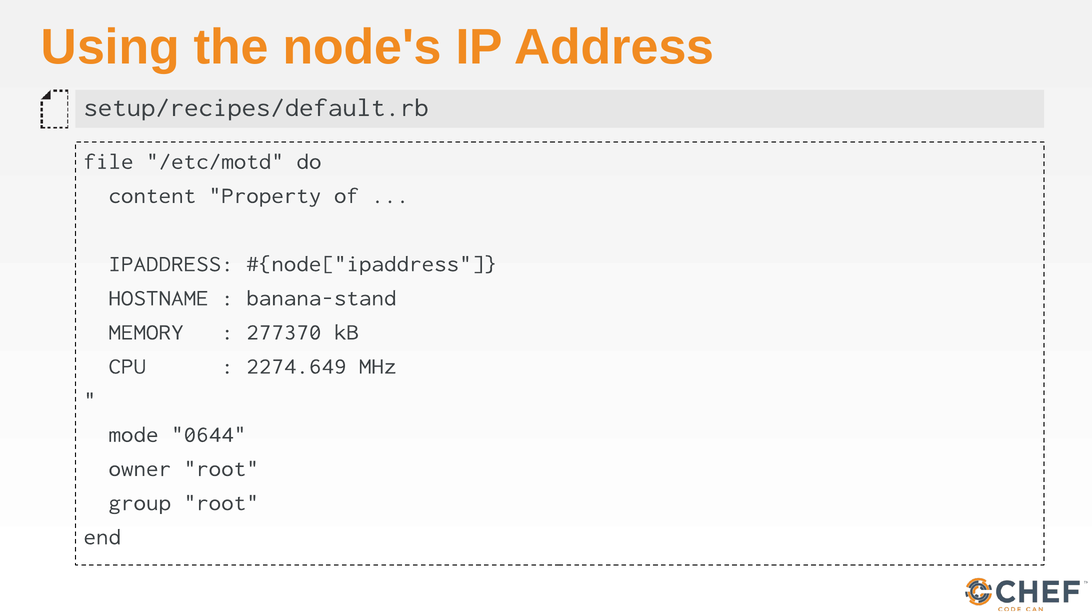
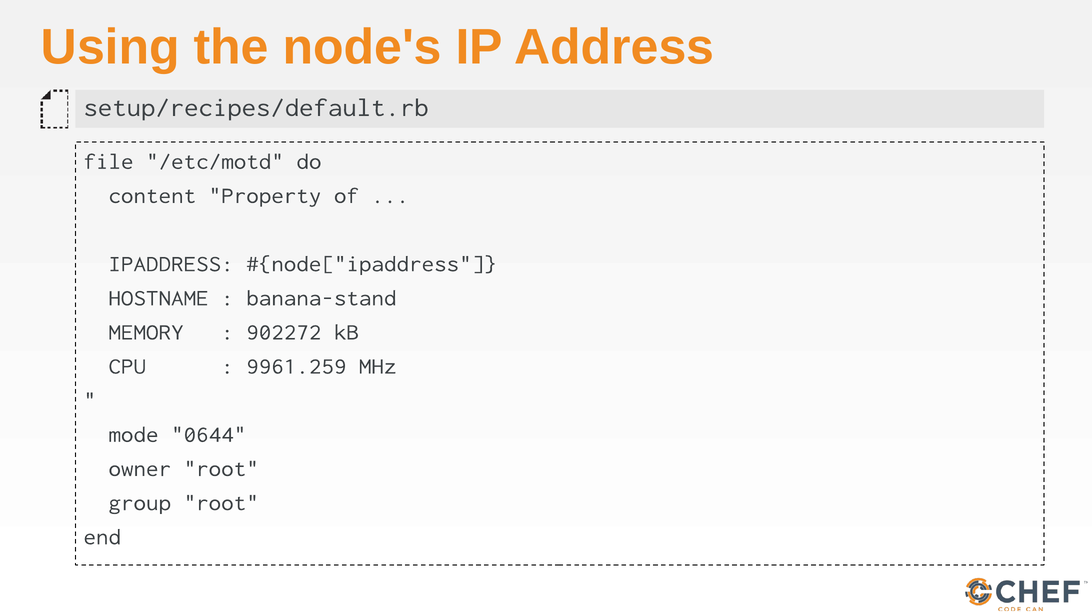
277370: 277370 -> 902272
2274.649: 2274.649 -> 9961.259
